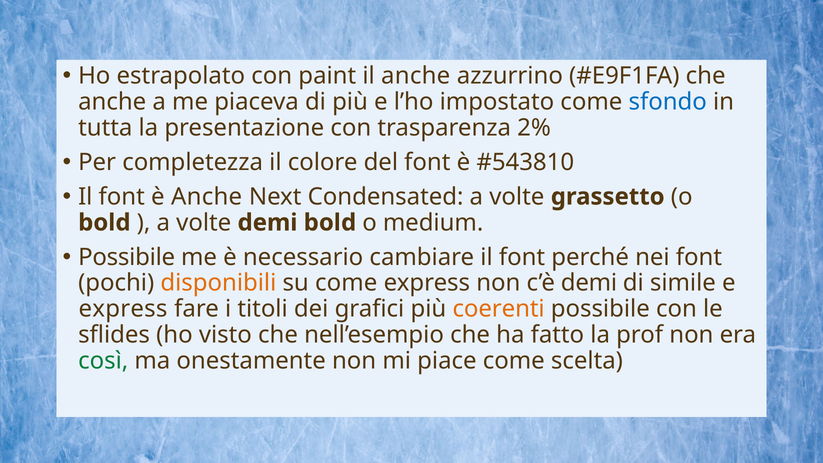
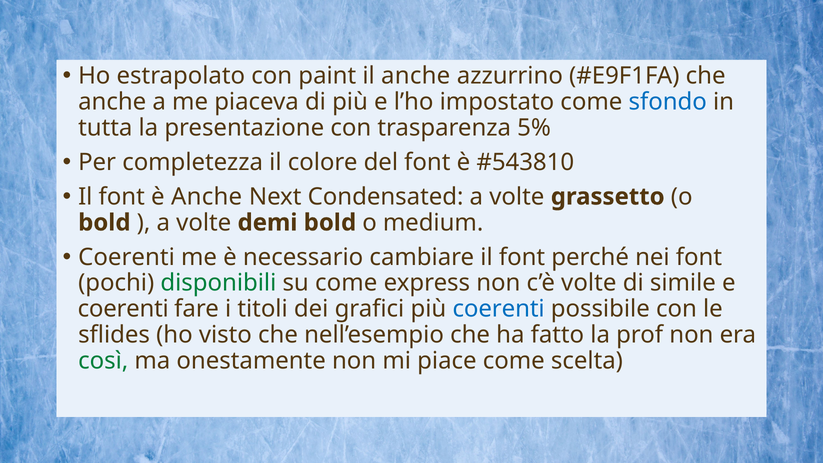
2%: 2% -> 5%
Possibile at (127, 257): Possibile -> Coerenti
disponibili colour: orange -> green
c’è demi: demi -> volte
express at (123, 309): express -> coerenti
coerenti at (499, 309) colour: orange -> blue
